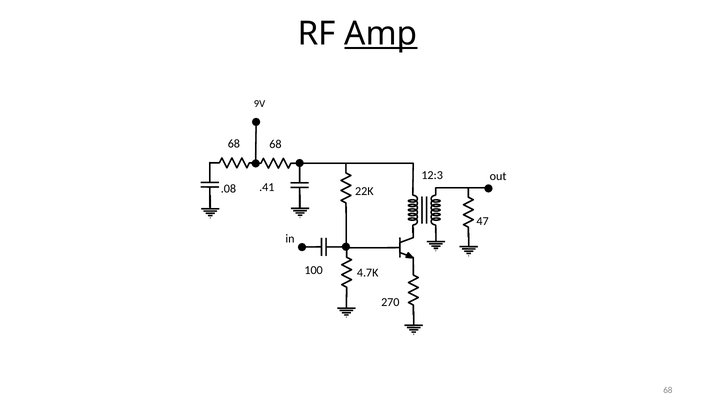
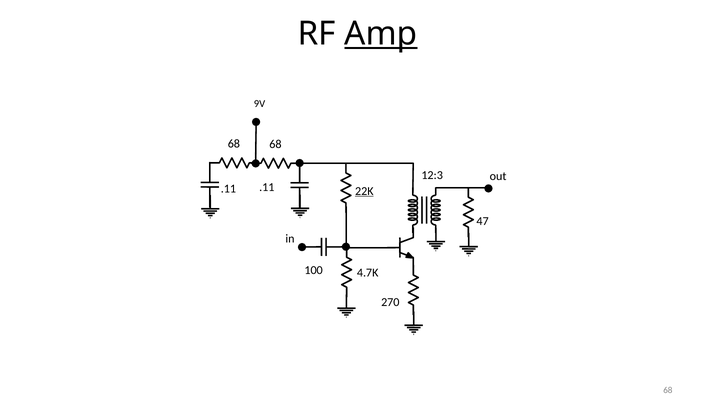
.41 at (267, 188): .41 -> .11
.08 at (228, 189): .08 -> .11
22K underline: none -> present
